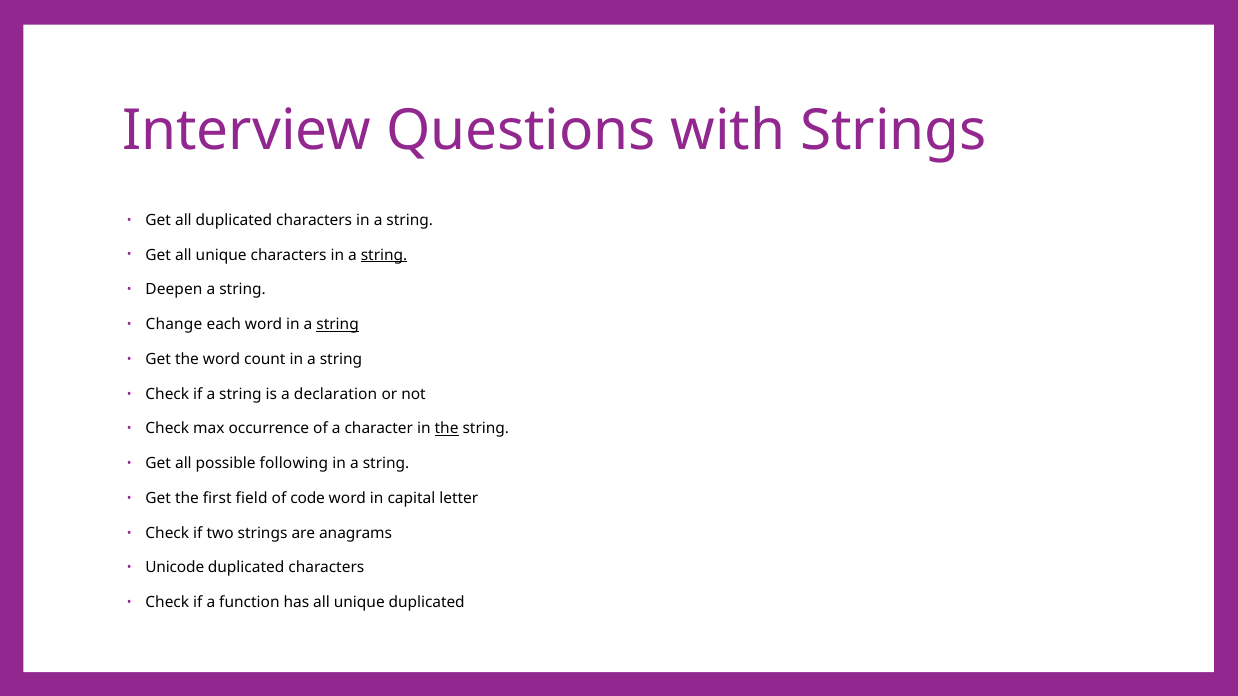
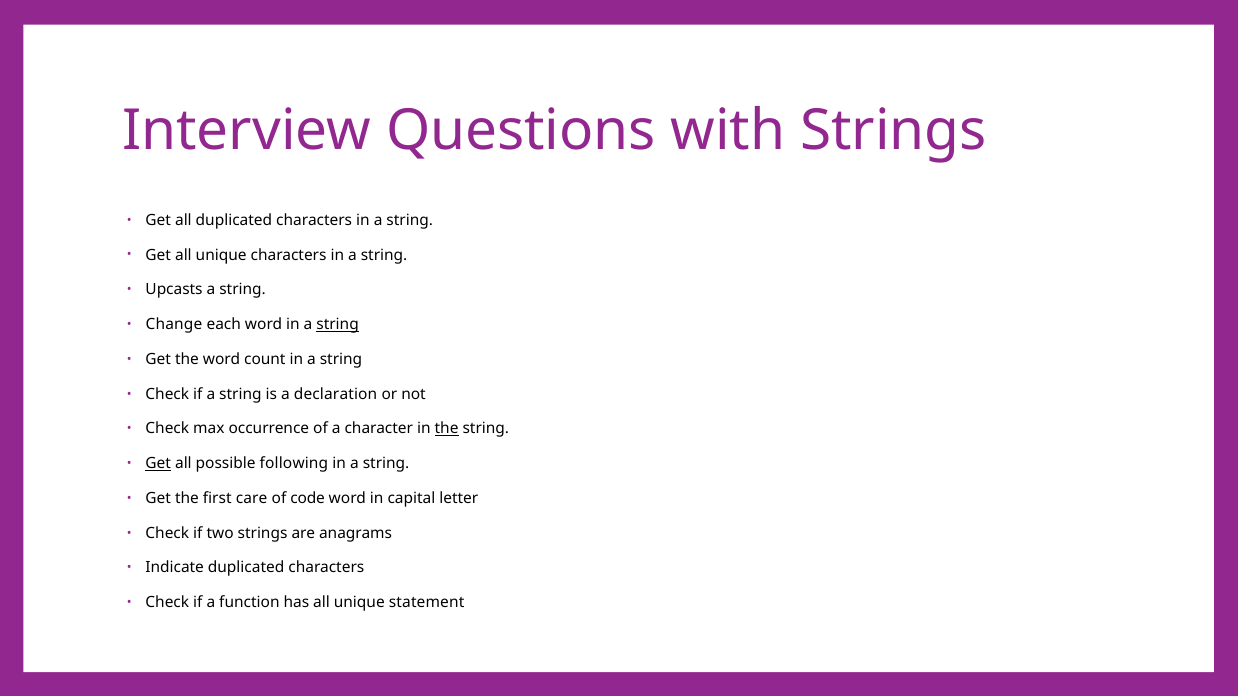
string at (384, 255) underline: present -> none
Deepen: Deepen -> Upcasts
Get at (158, 464) underline: none -> present
field: field -> care
Unicode: Unicode -> Indicate
unique duplicated: duplicated -> statement
